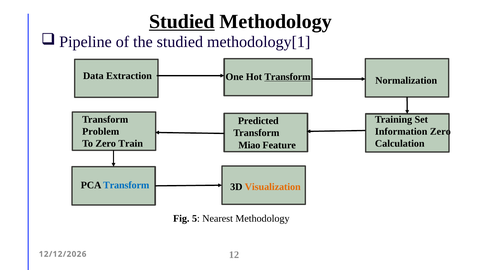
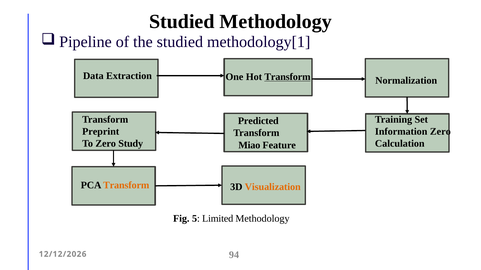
Studied at (182, 22) underline: present -> none
Problem: Problem -> Preprint
Train: Train -> Study
Transform at (126, 186) colour: blue -> orange
Nearest: Nearest -> Limited
12: 12 -> 94
